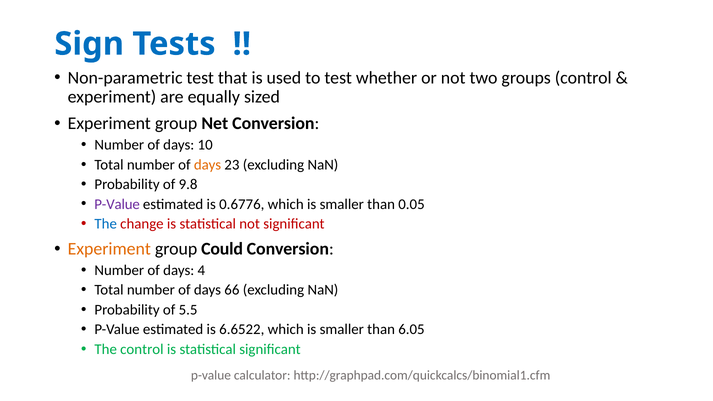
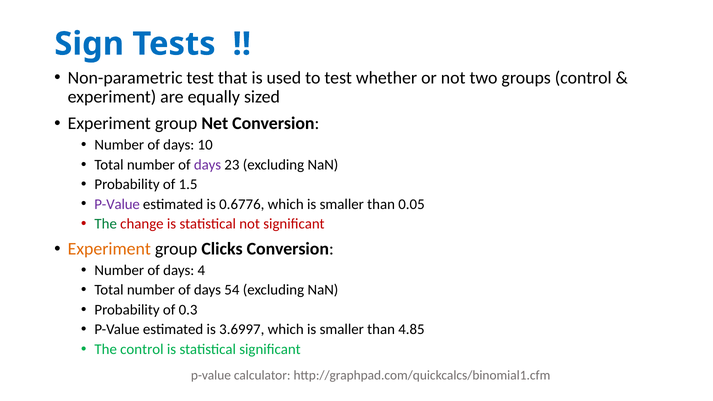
days at (208, 165) colour: orange -> purple
9.8: 9.8 -> 1.5
The at (106, 224) colour: blue -> green
Could: Could -> Clicks
66: 66 -> 54
5.5: 5.5 -> 0.3
6.6522: 6.6522 -> 3.6997
6.05: 6.05 -> 4.85
